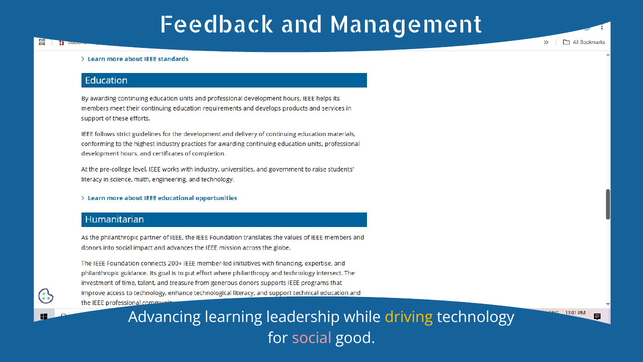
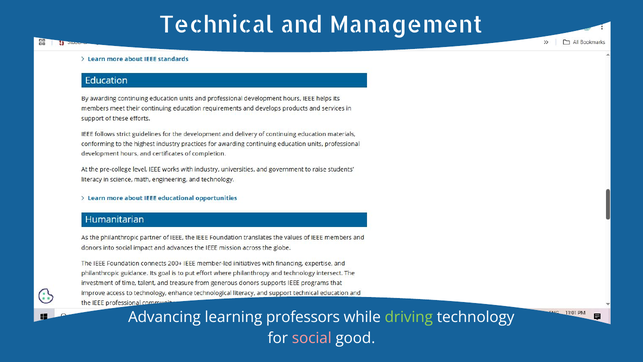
Feedback: Feedback -> Technical
leadership: leadership -> professors
driving colour: yellow -> light green
